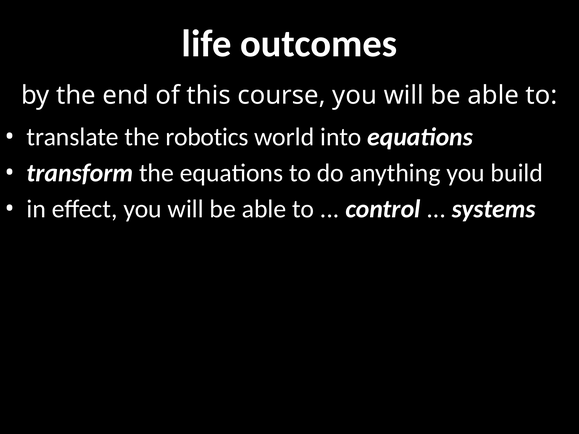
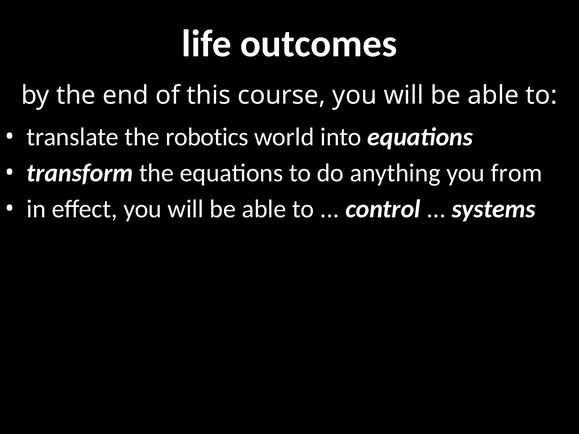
build: build -> from
